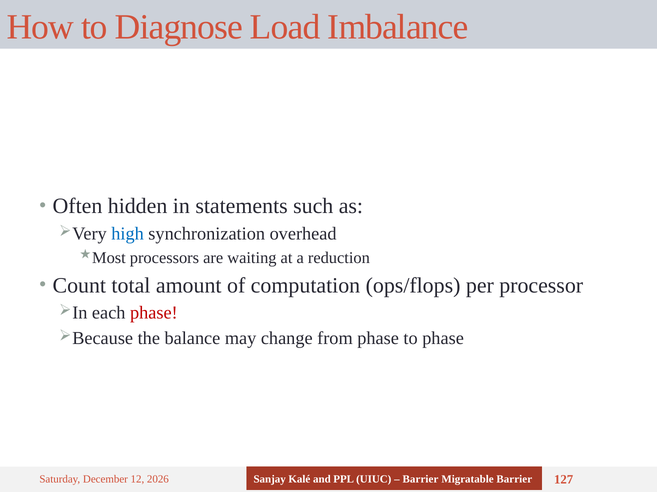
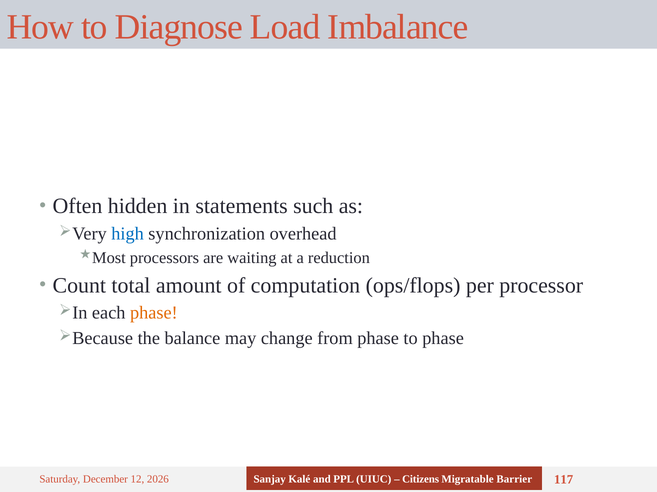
phase at (154, 313) colour: red -> orange
Barrier at (420, 480): Barrier -> Citizens
127: 127 -> 117
